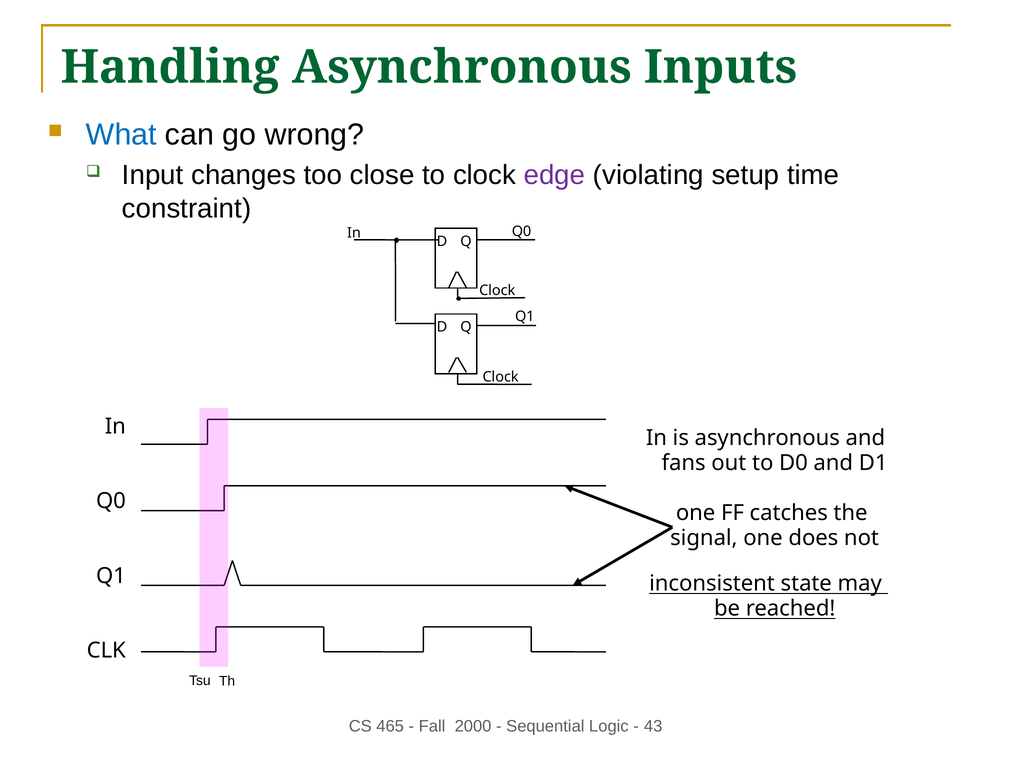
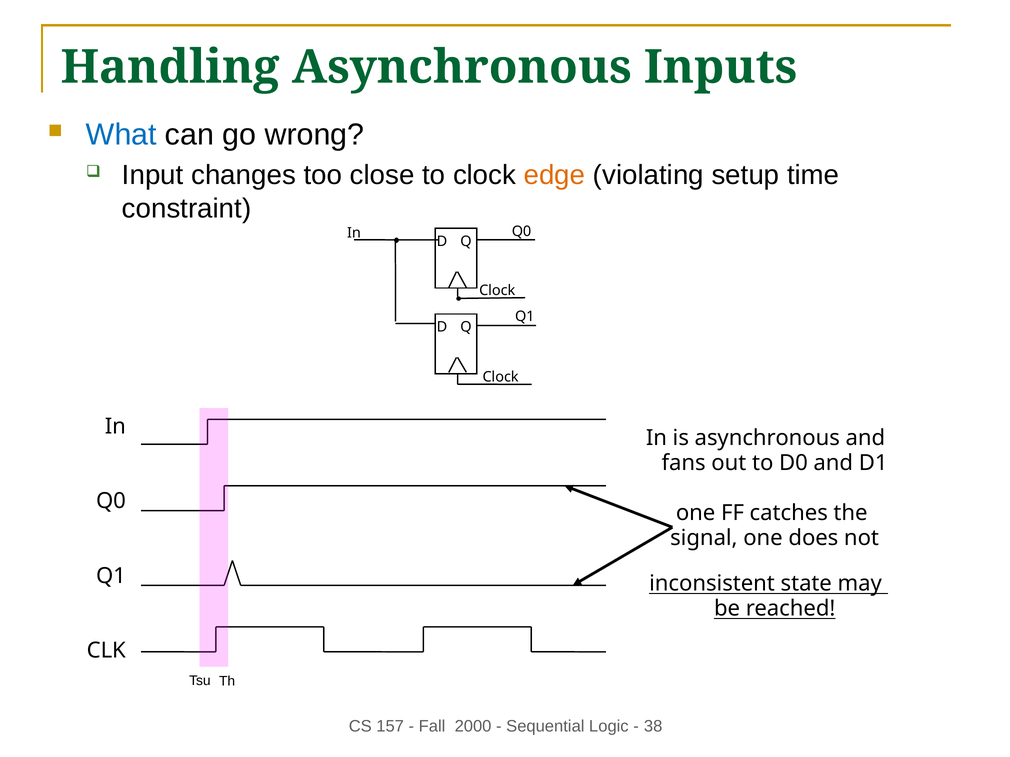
edge colour: purple -> orange
465: 465 -> 157
43: 43 -> 38
